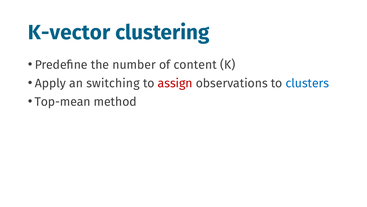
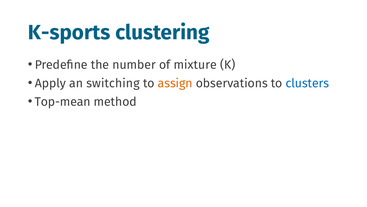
K-vector: K-vector -> K-sports
content: content -> mixture
assign colour: red -> orange
